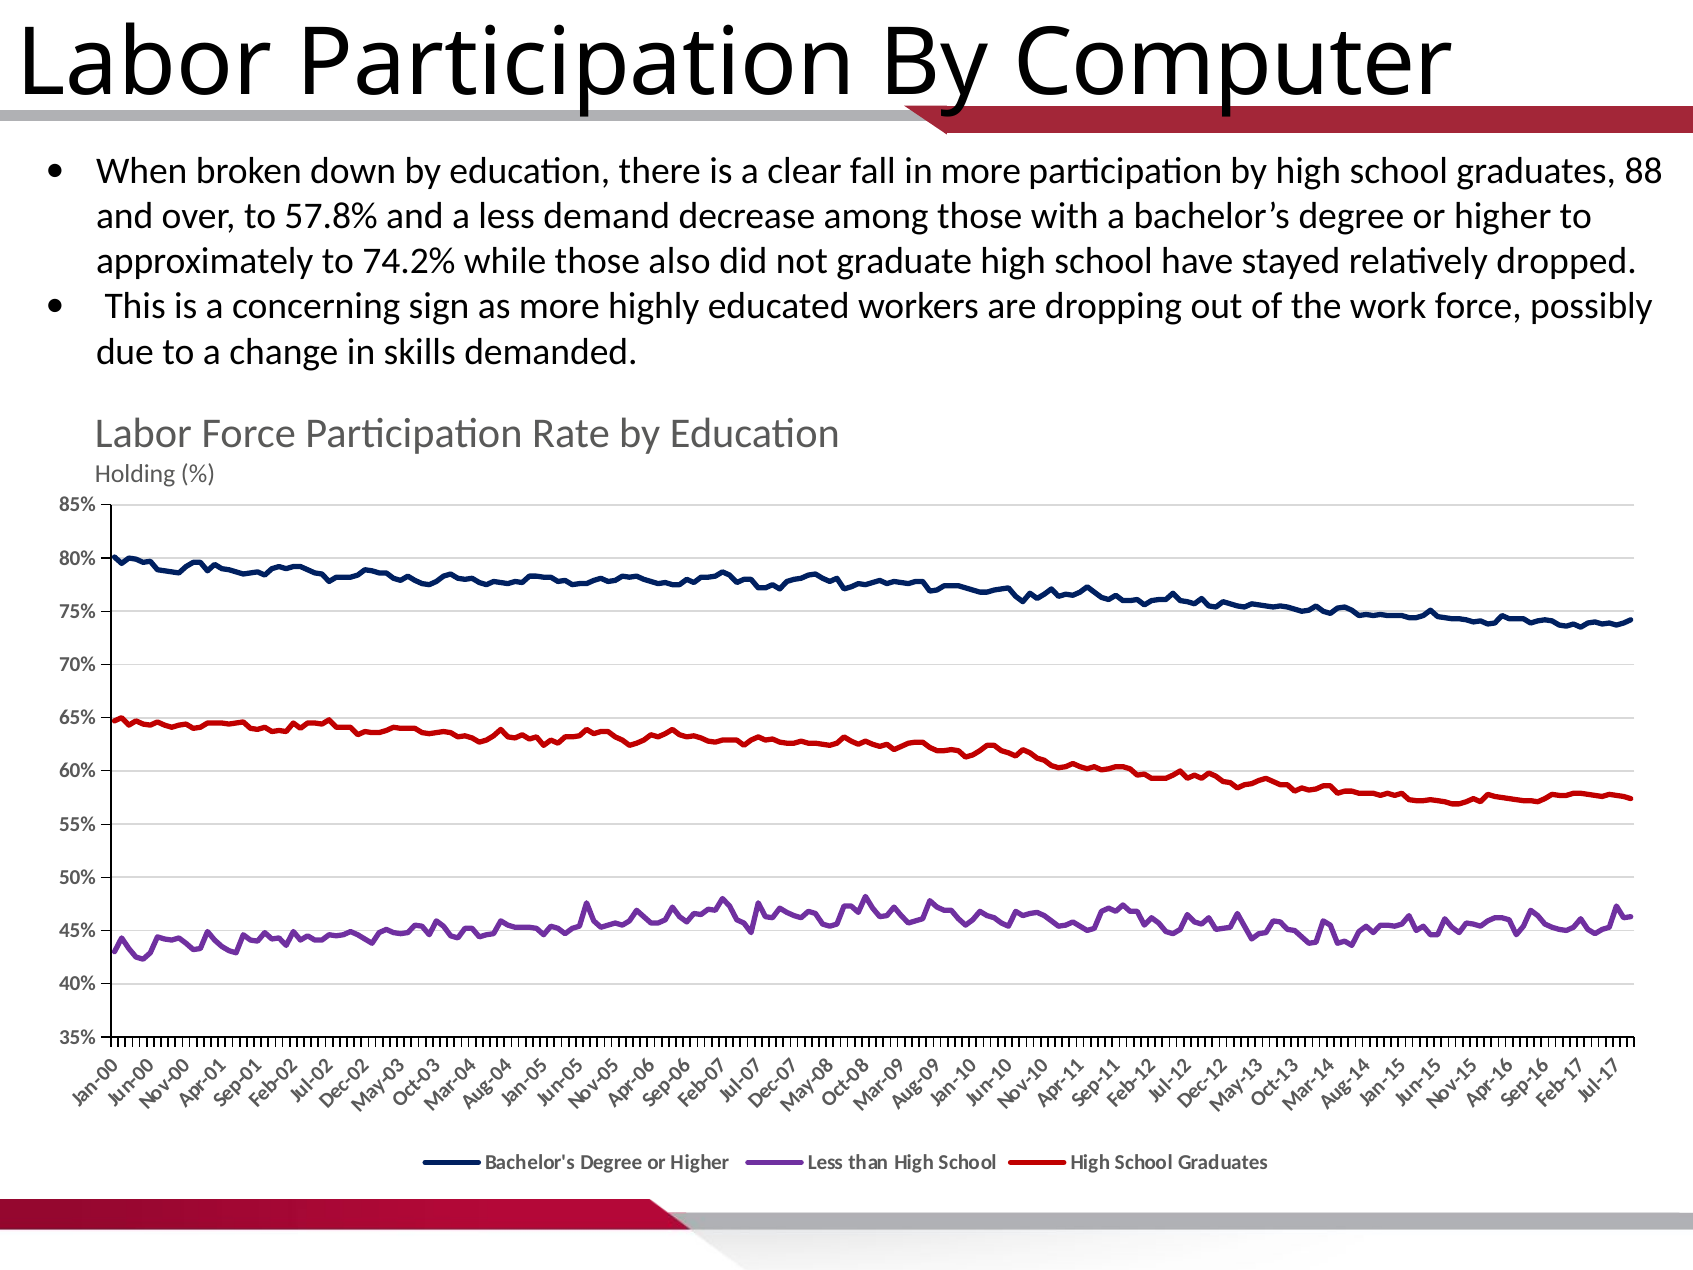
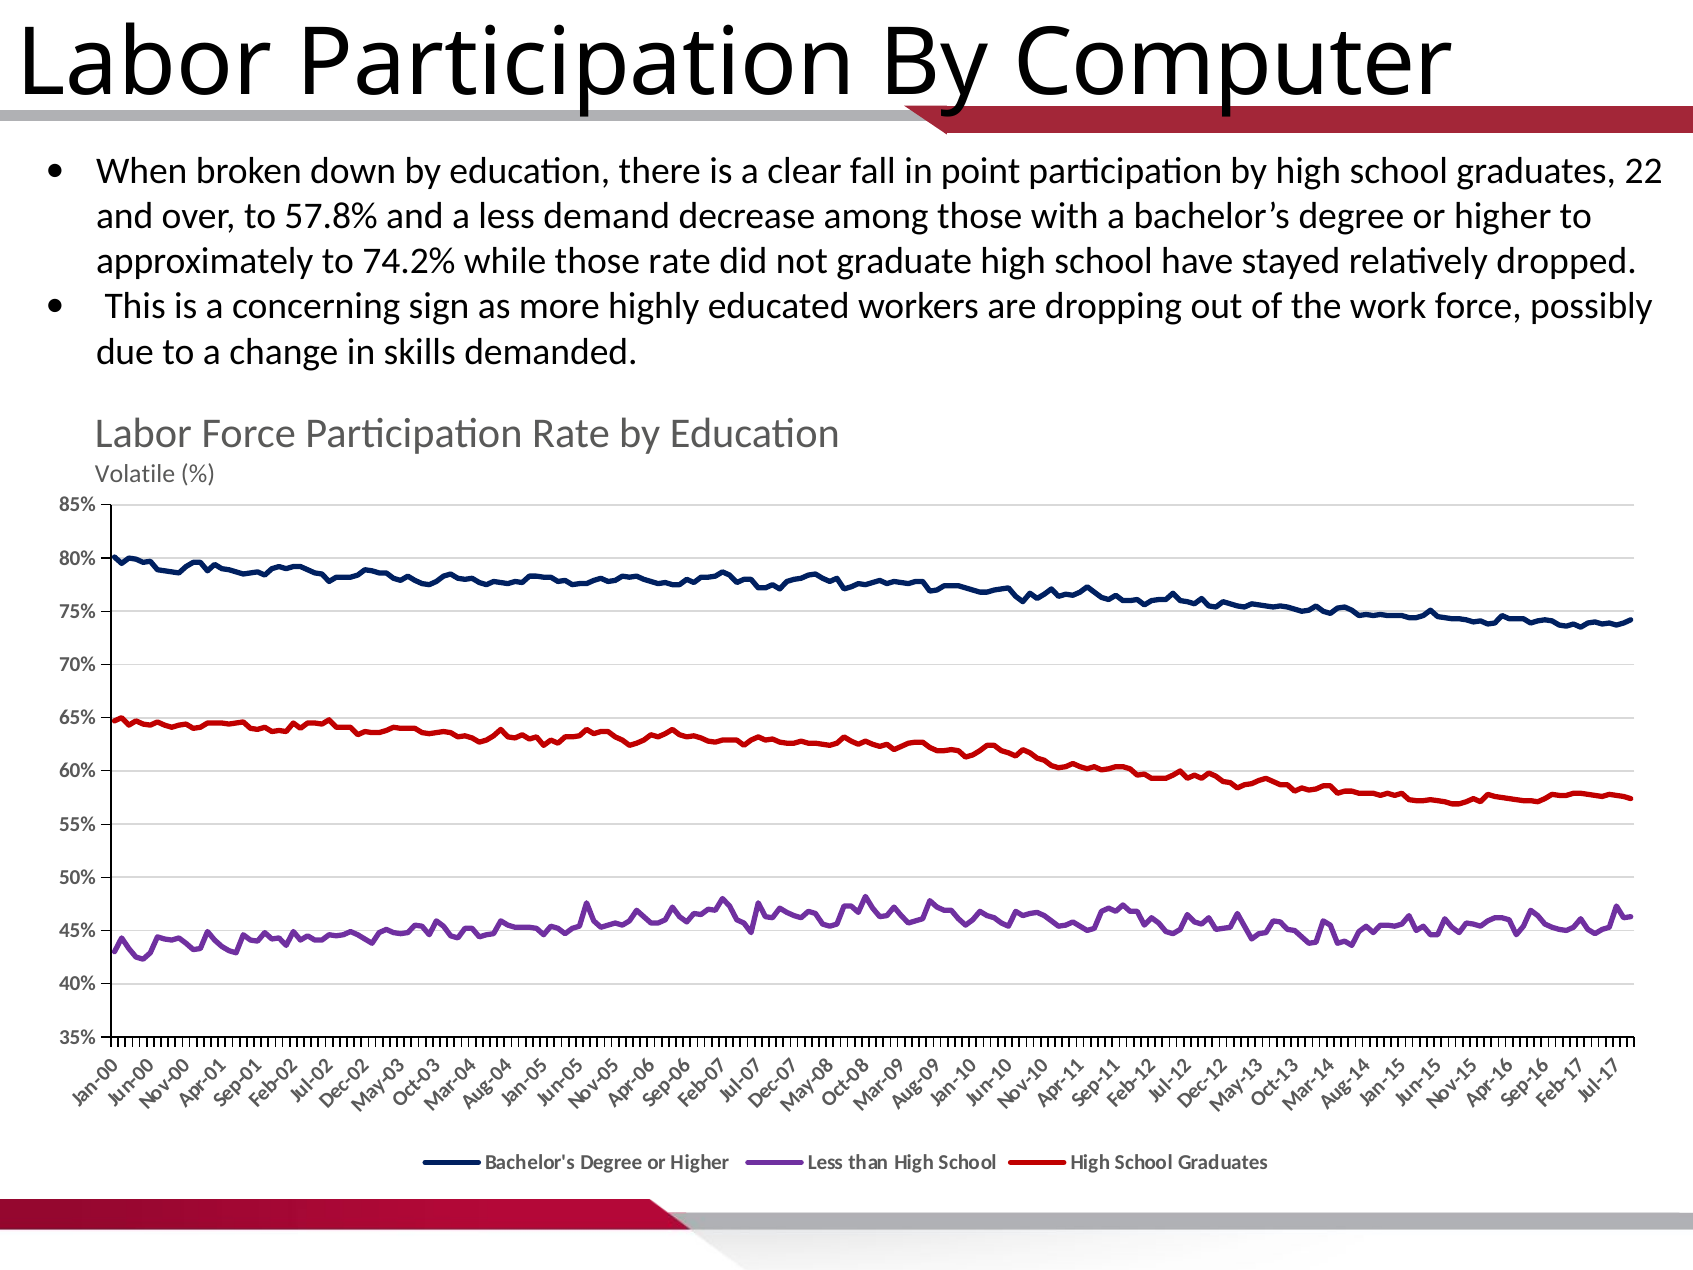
in more: more -> point
88: 88 -> 22
those also: also -> rate
Holding: Holding -> Volatile
